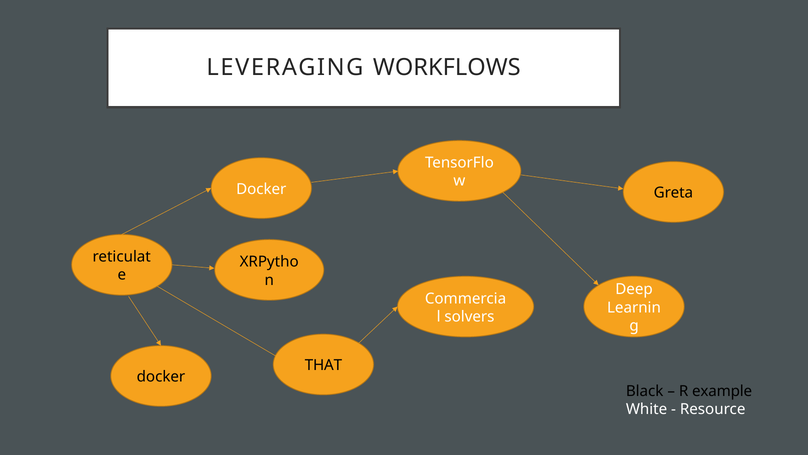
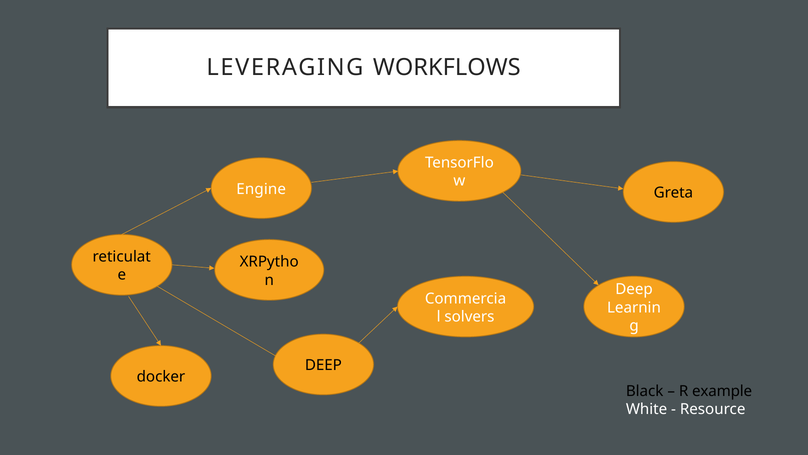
Docker at (261, 189): Docker -> Engine
THAT at (323, 365): THAT -> DEEP
